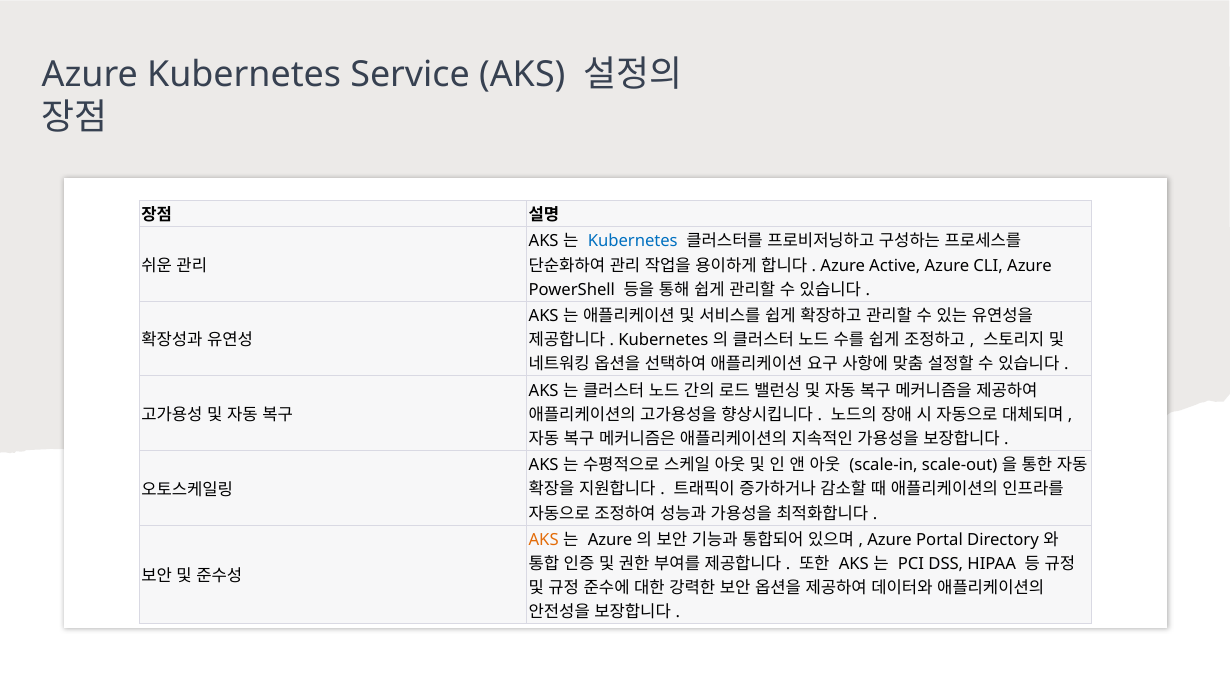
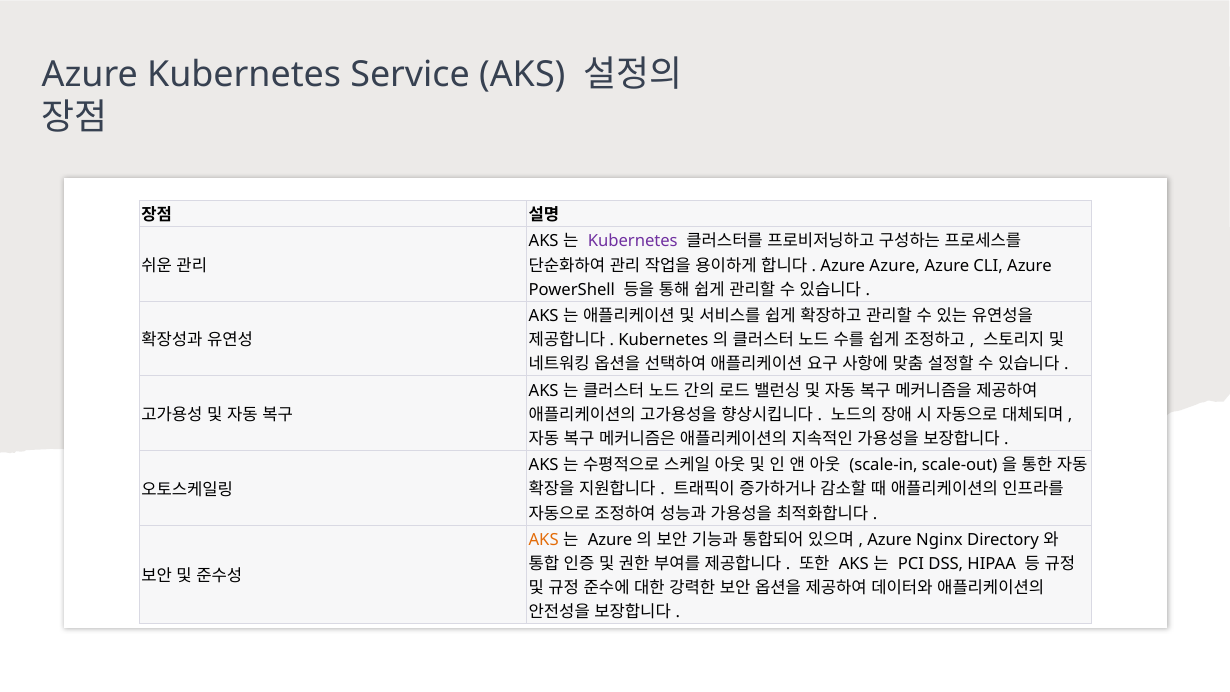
Kubernetes at (633, 241) colour: blue -> purple
Active at (895, 265): Active -> Azure
Portal: Portal -> Nginx
